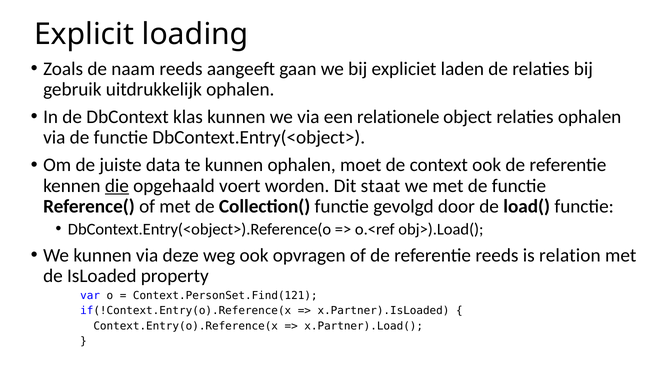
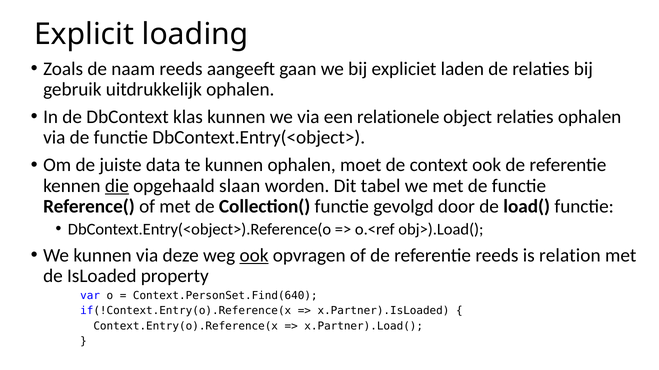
voert: voert -> slaan
staat: staat -> tabel
ook at (254, 256) underline: none -> present
Context.PersonSet.Find(121: Context.PersonSet.Find(121 -> Context.PersonSet.Find(640
